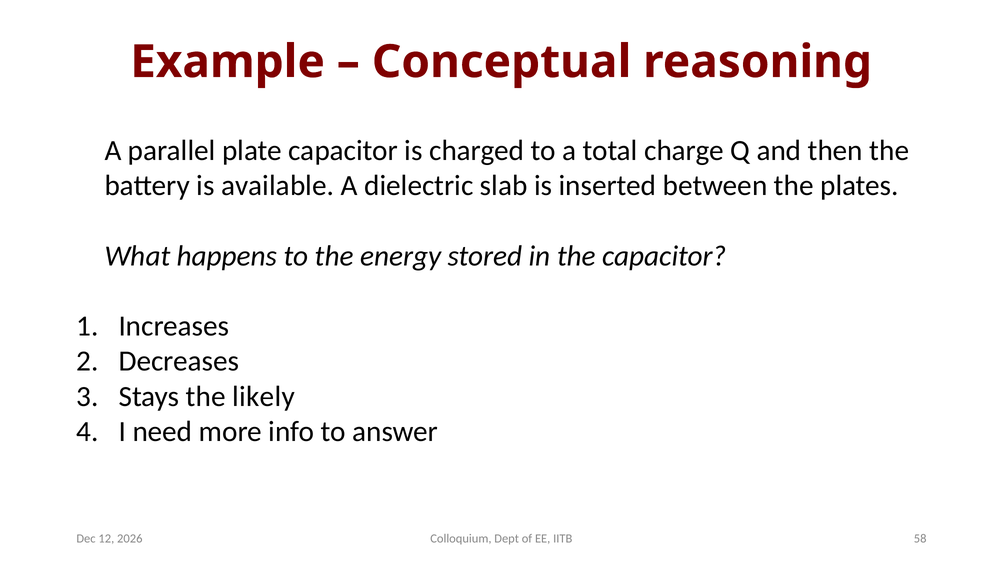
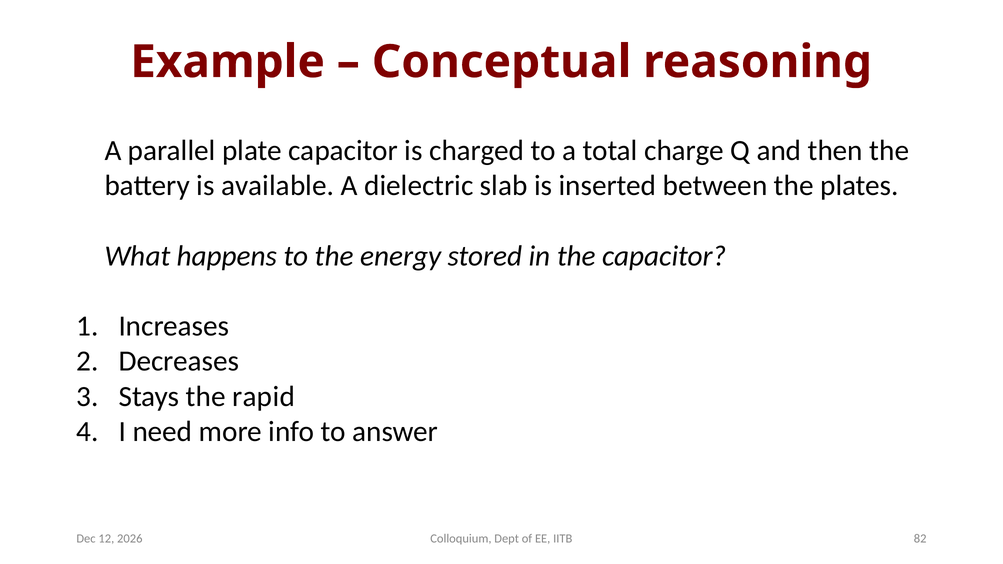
likely: likely -> rapid
58: 58 -> 82
